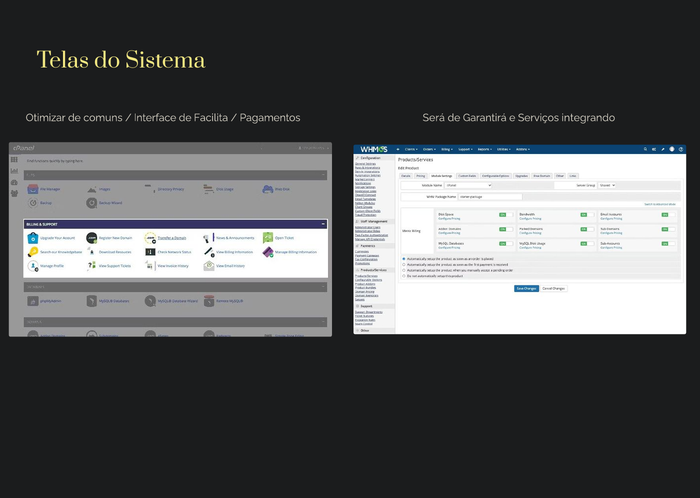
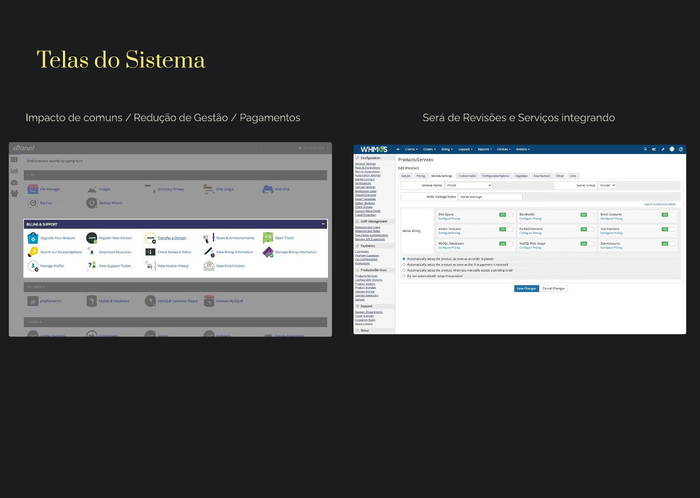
Otimizar: Otimizar -> Impacto
Interface: Interface -> Redução
Facilita: Facilita -> Gestão
Garantirá: Garantirá -> Revisões
